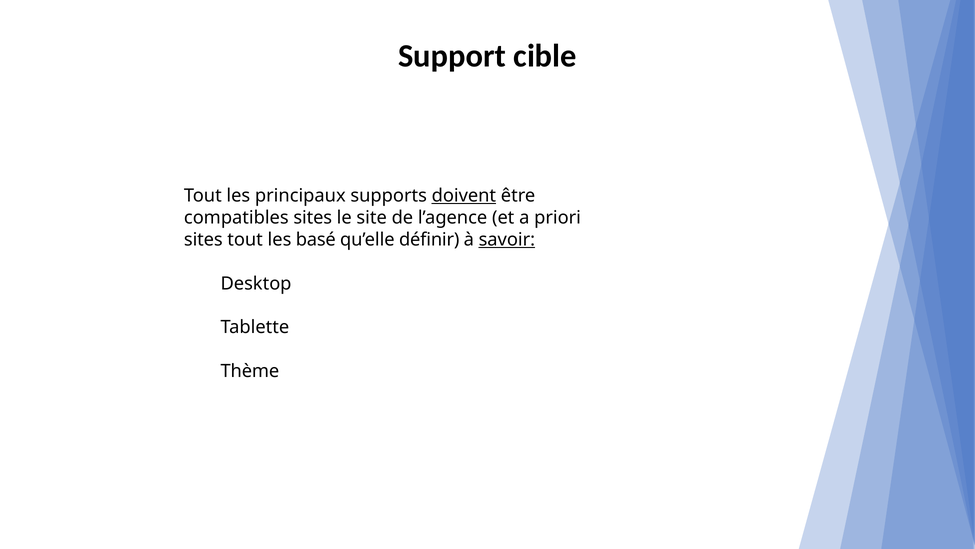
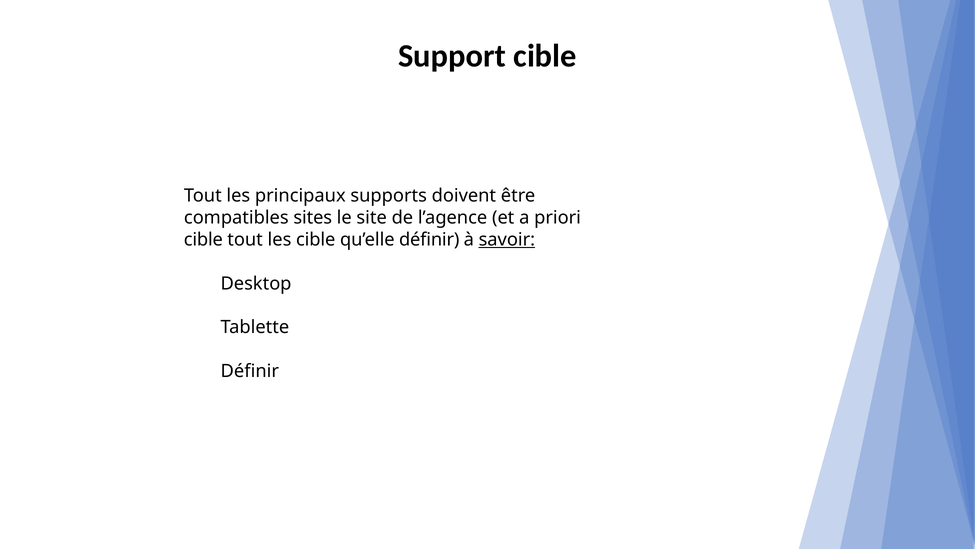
doivent underline: present -> none
sites at (203, 239): sites -> cible
les basé: basé -> cible
Thème at (250, 371): Thème -> Définir
